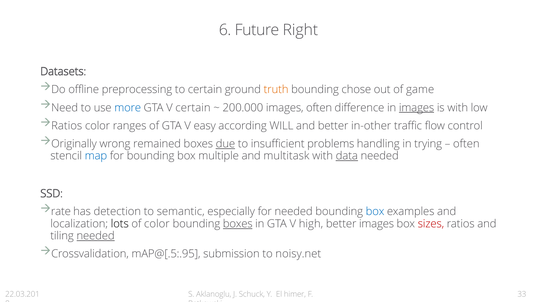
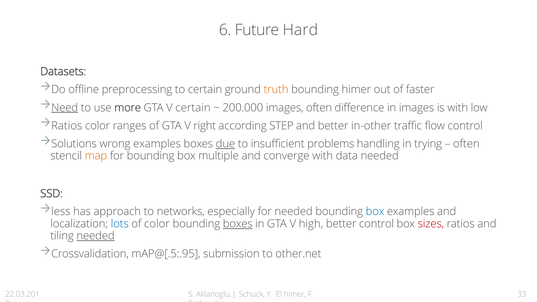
Right: Right -> Hard
bounding chose: chose -> himer
game: game -> faster
Need underline: none -> present
more colour: blue -> black
images at (417, 108) underline: present -> none
easy: easy -> right
WILL: WILL -> STEP
Originally: Originally -> Solutions
wrong remained: remained -> examples
map colour: blue -> orange
multitask: multitask -> converge
data underline: present -> none
rate: rate -> less
detection: detection -> approach
semantic: semantic -> networks
lots colour: black -> blue
better images: images -> control
noisy.net: noisy.net -> other.net
